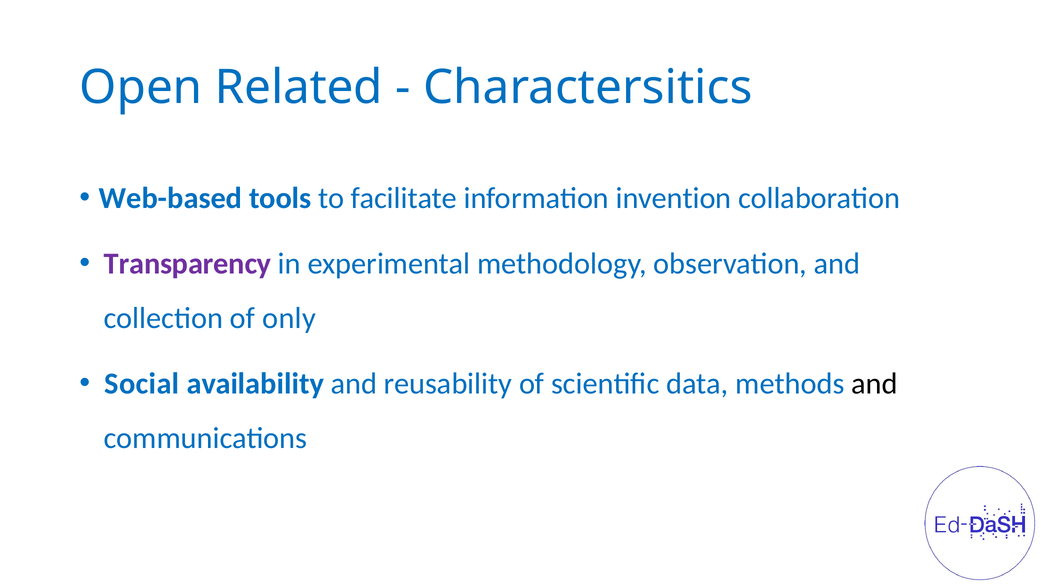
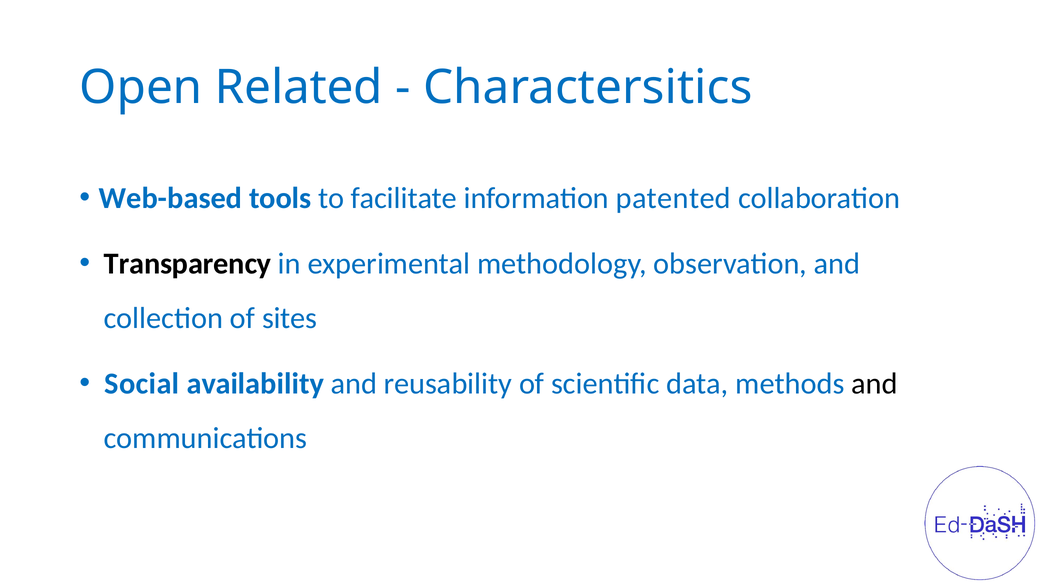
invention: invention -> patented
Transparency colour: purple -> black
only: only -> sites
